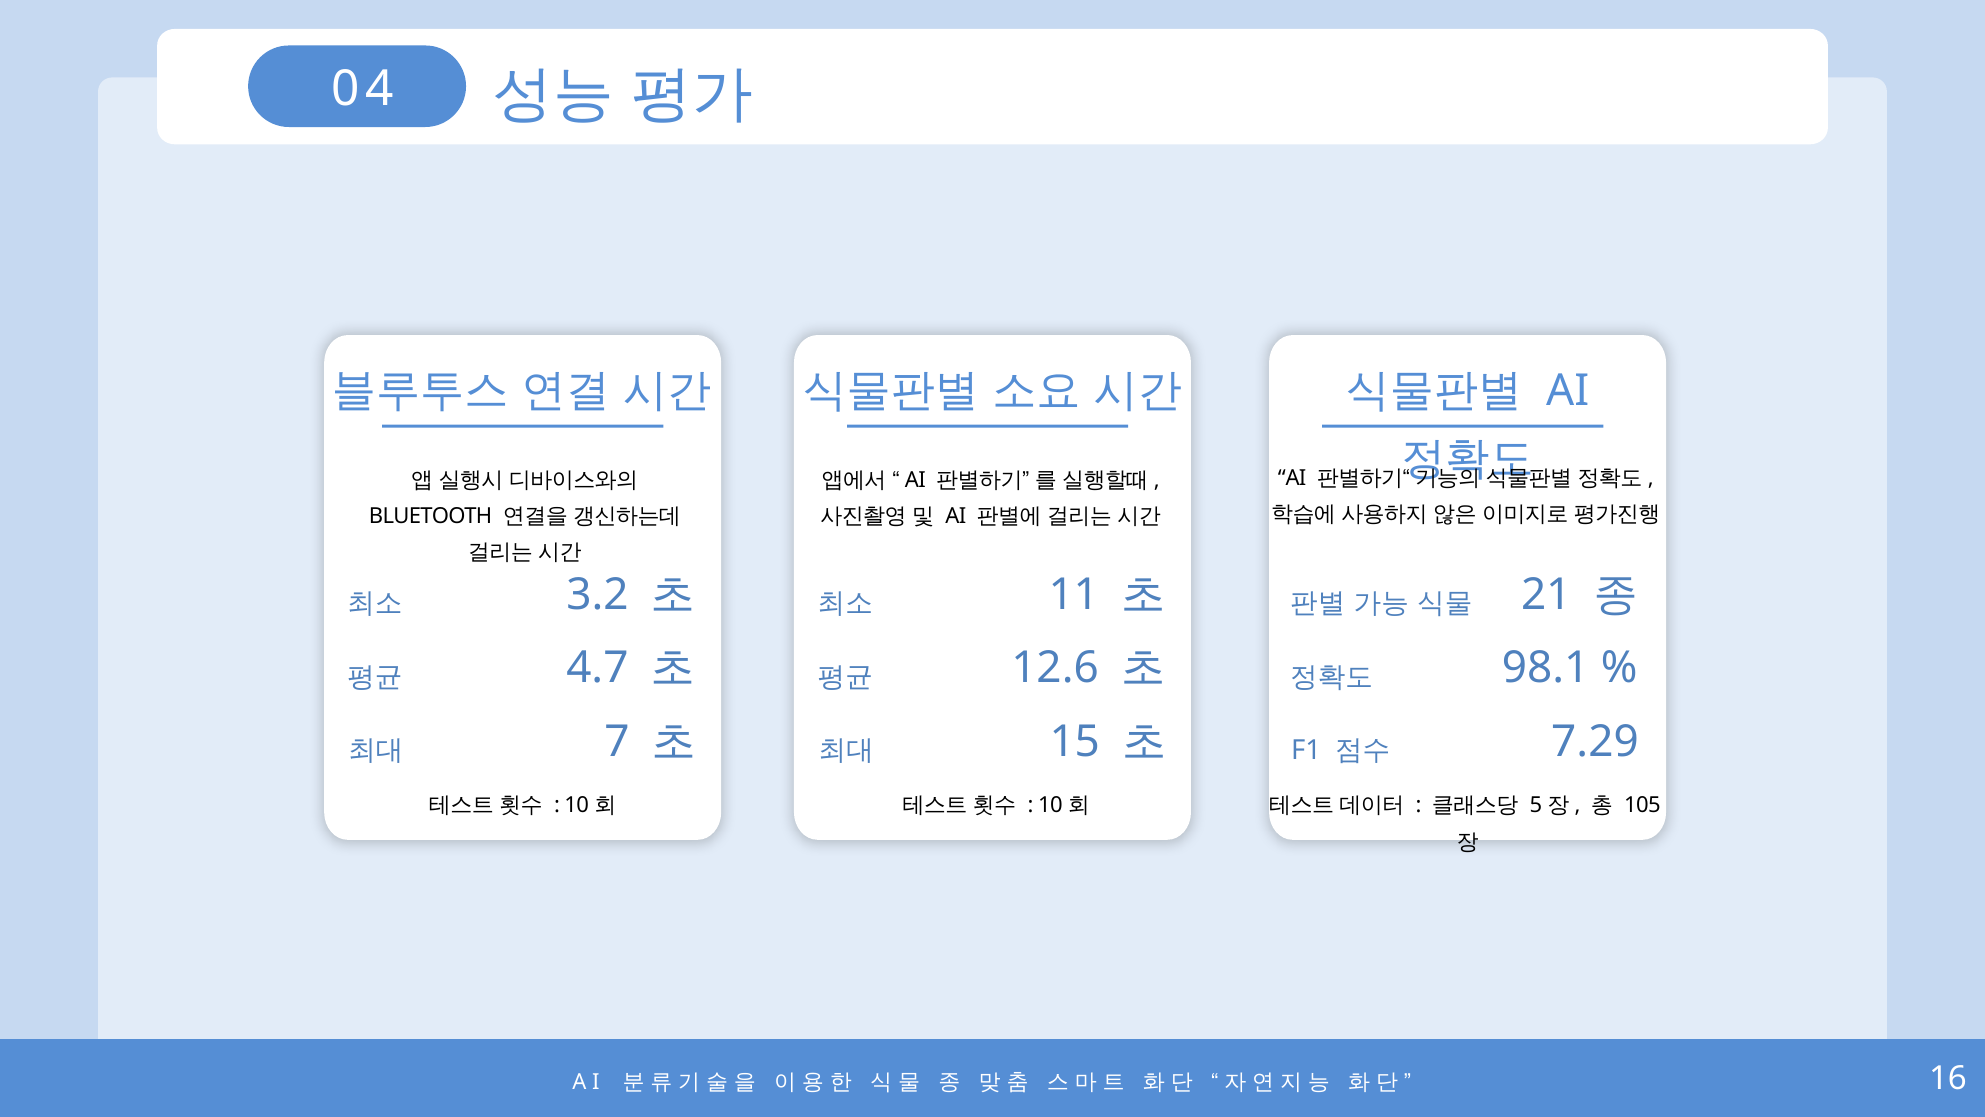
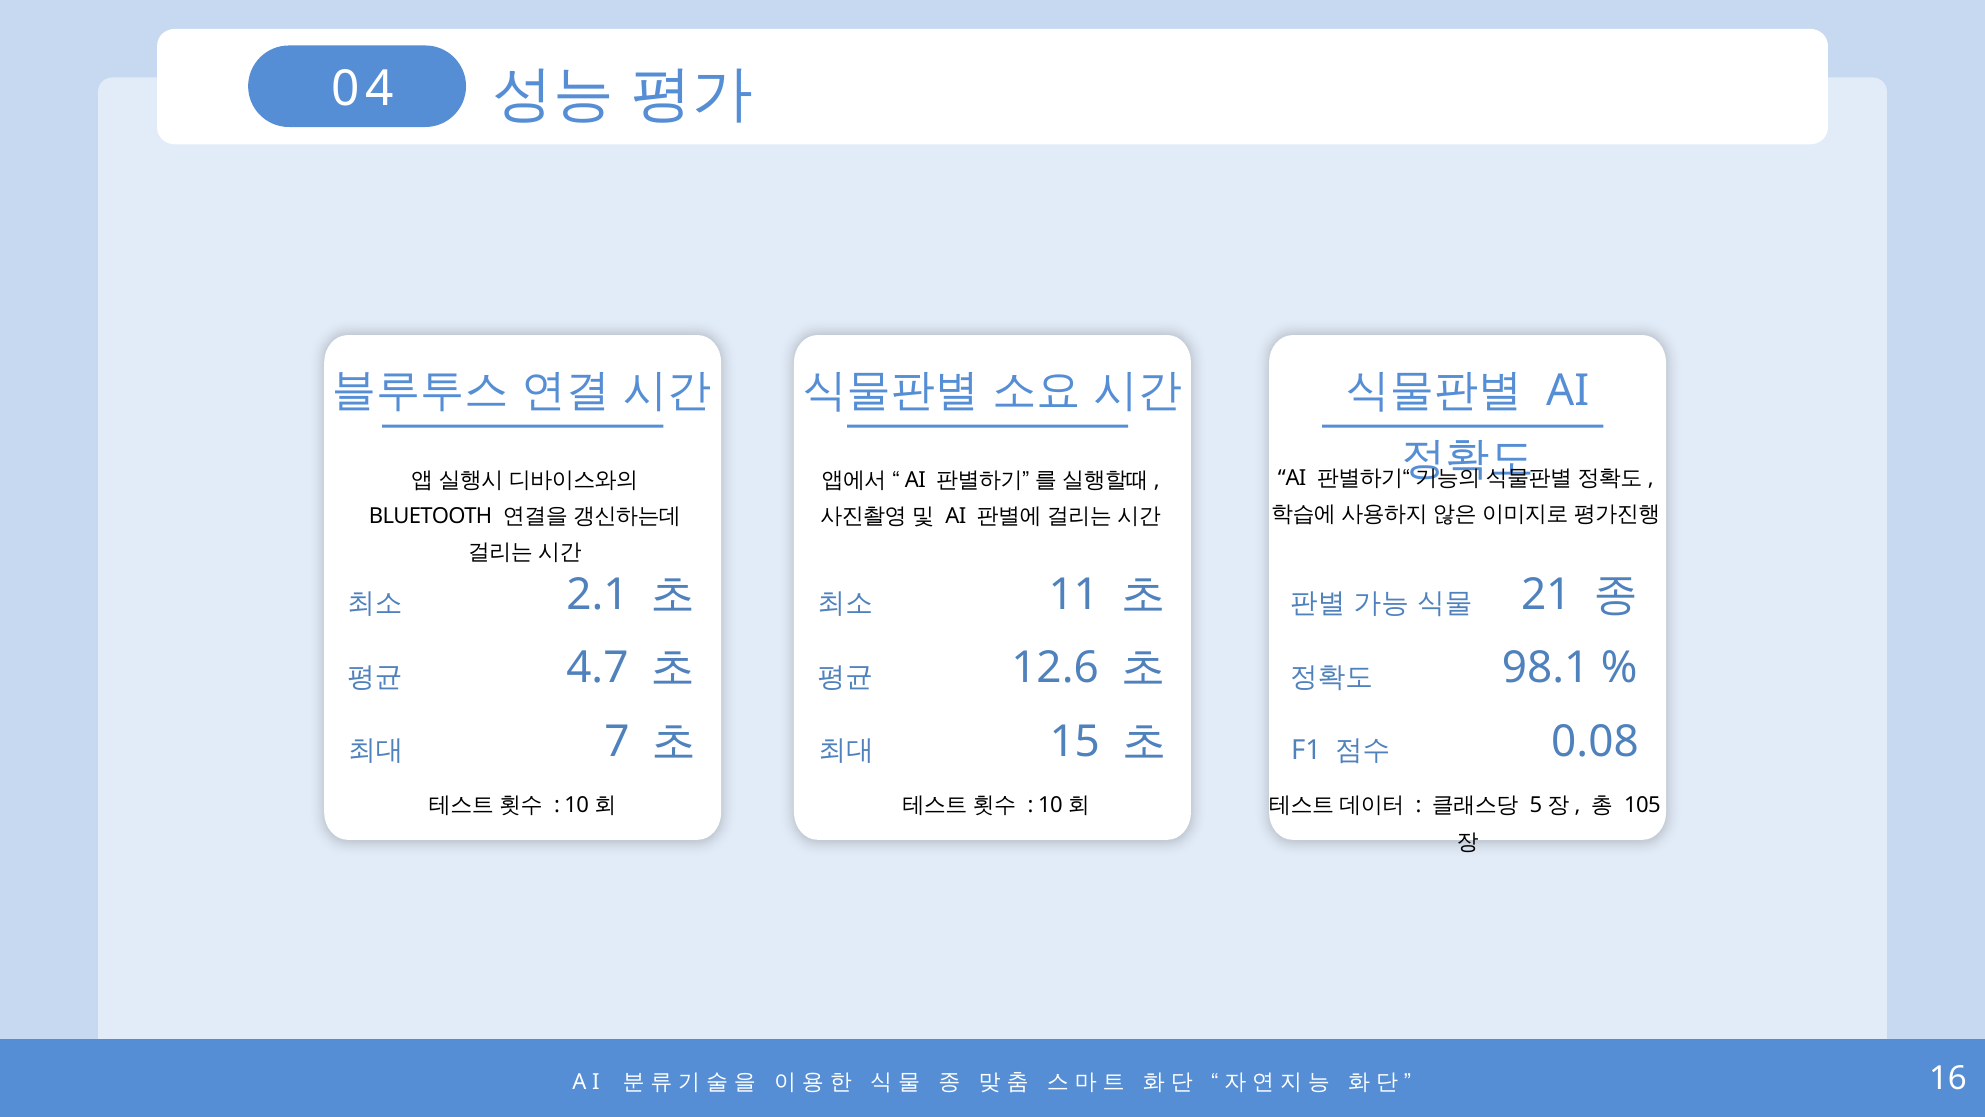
3.2: 3.2 -> 2.1
7.29: 7.29 -> 0.08
